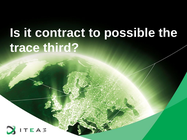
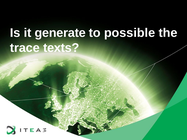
contract: contract -> generate
third: third -> texts
